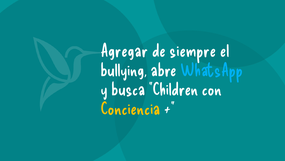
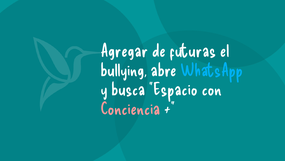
siempre: siempre -> futuras
Children: Children -> Espacio
Conciencia colour: yellow -> pink
